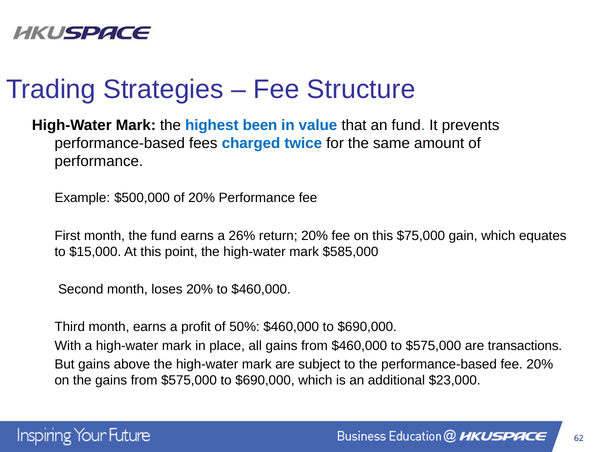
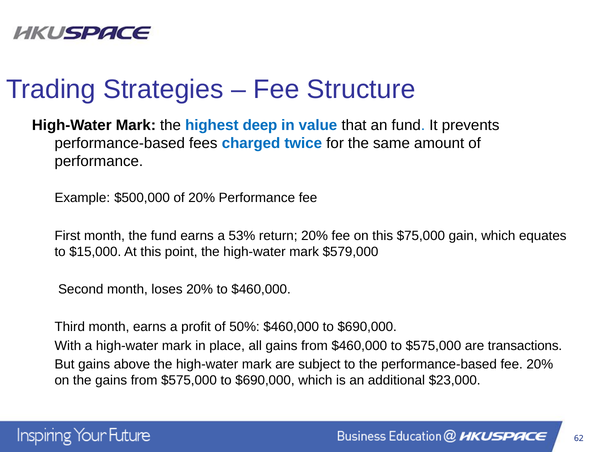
been: been -> deep
26%: 26% -> 53%
$585,000: $585,000 -> $579,000
